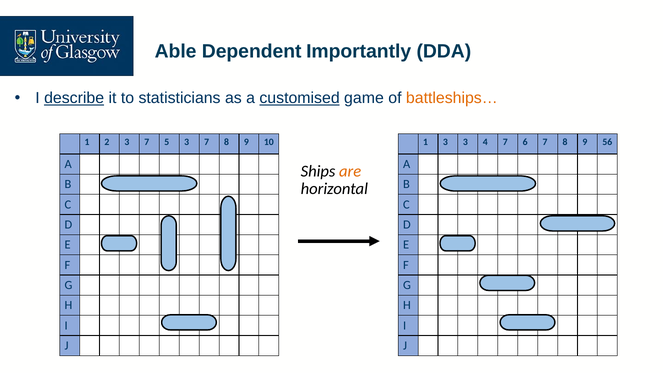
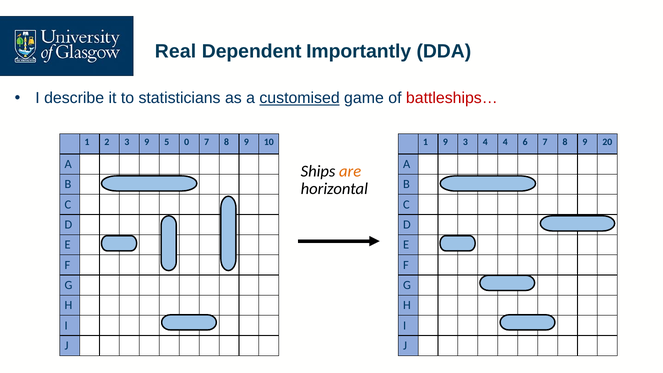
Able: Able -> Real
describe underline: present -> none
battleships… colour: orange -> red
2 3 7: 7 -> 9
5 3: 3 -> 0
1 3: 3 -> 9
4 7: 7 -> 4
56: 56 -> 20
